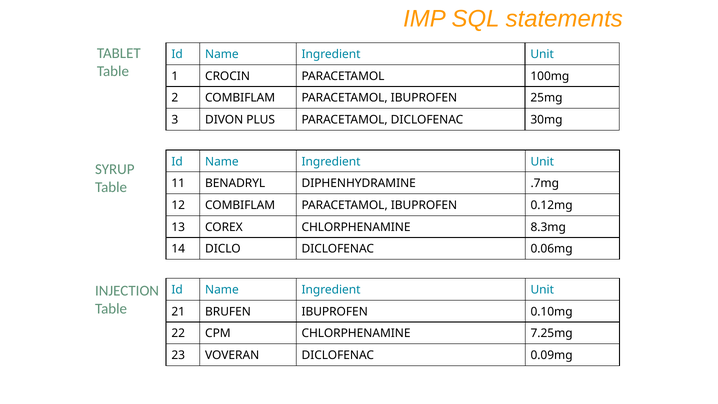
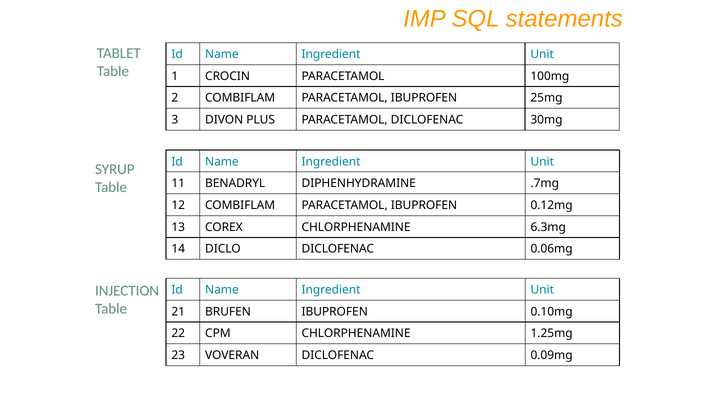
8.3mg: 8.3mg -> 6.3mg
7.25mg: 7.25mg -> 1.25mg
